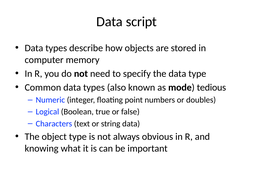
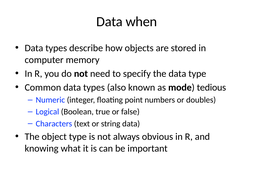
script: script -> when
